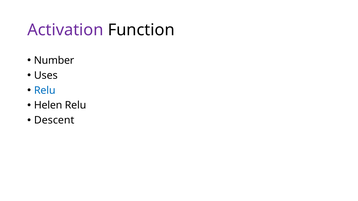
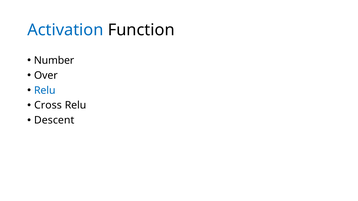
Activation colour: purple -> blue
Uses: Uses -> Over
Helen: Helen -> Cross
